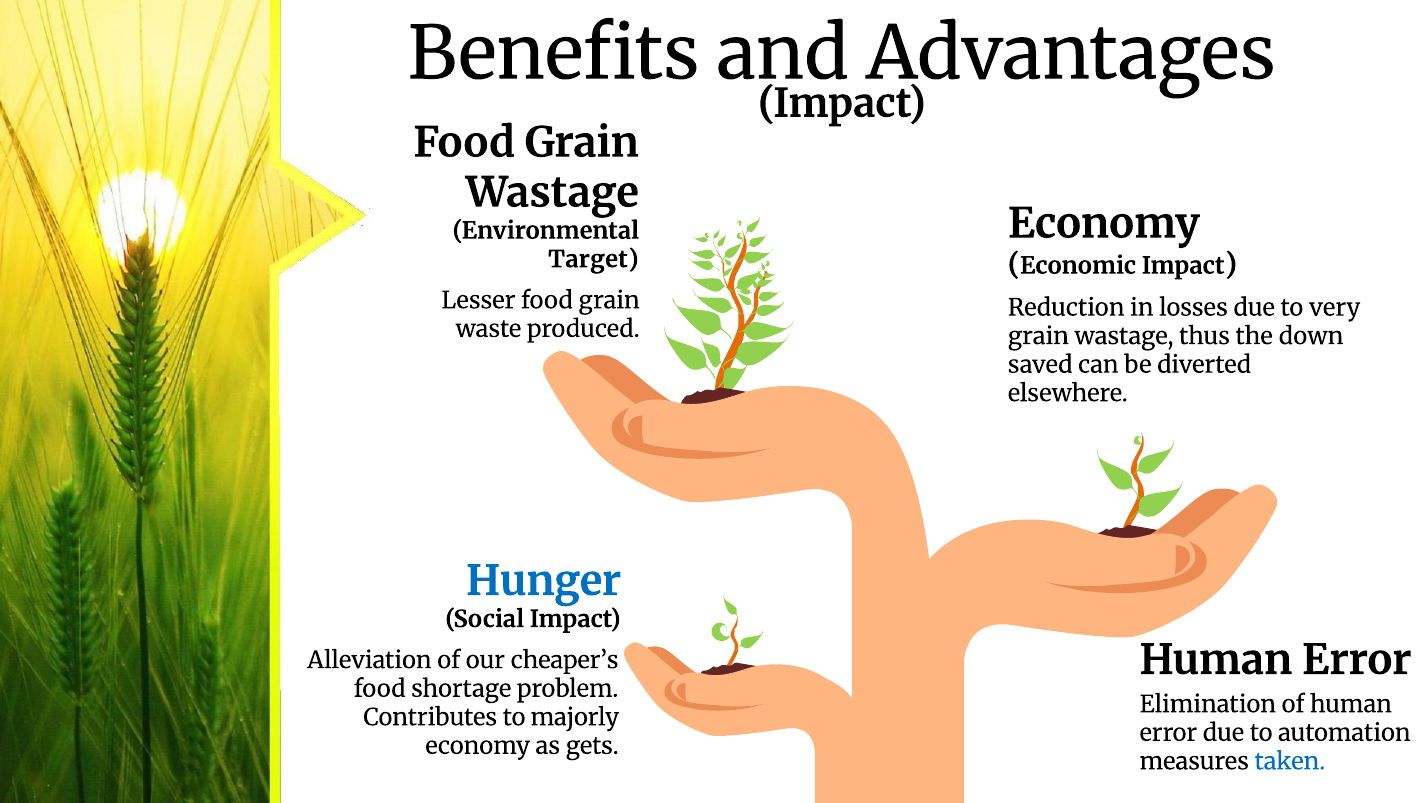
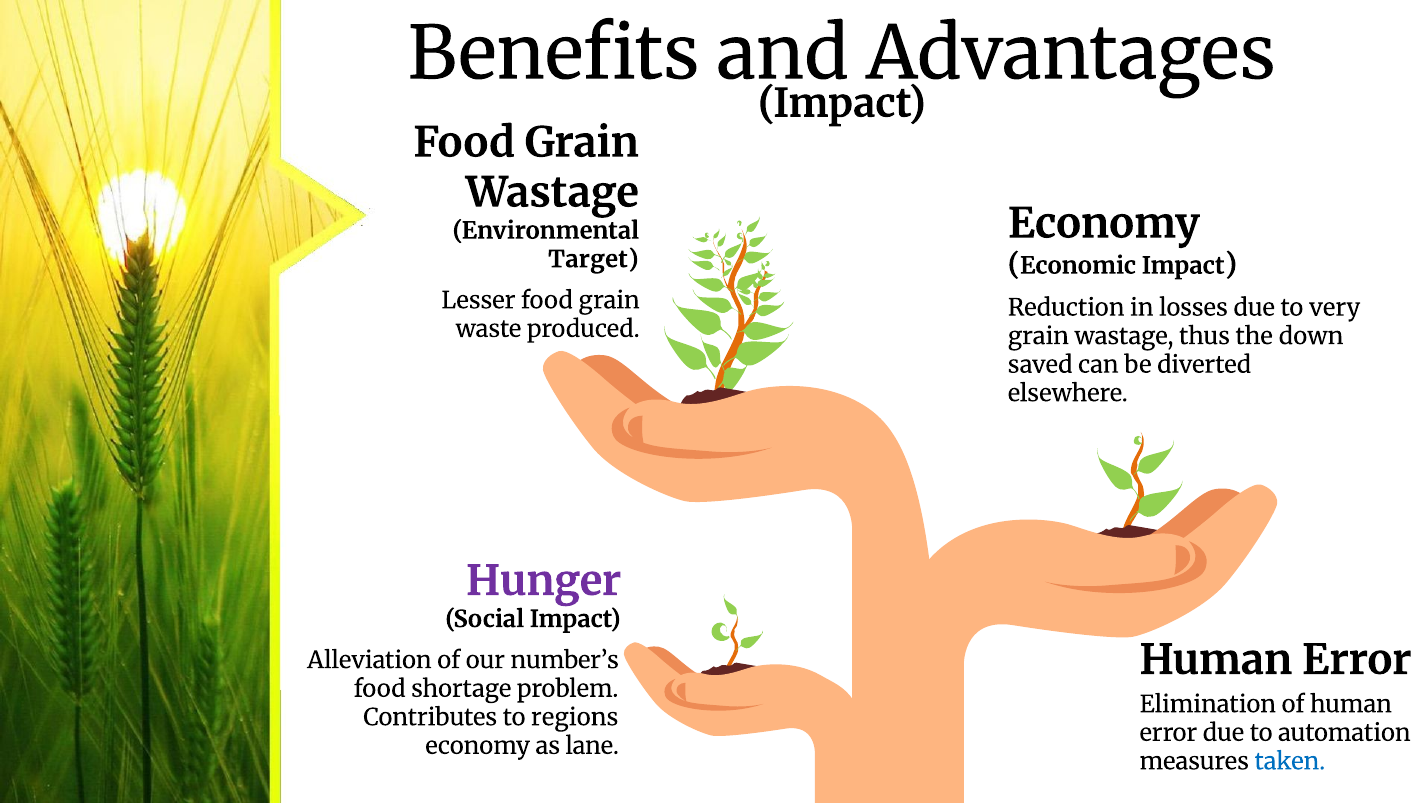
Hunger colour: blue -> purple
cheaper’s: cheaper’s -> number’s
majorly: majorly -> regions
gets: gets -> lane
